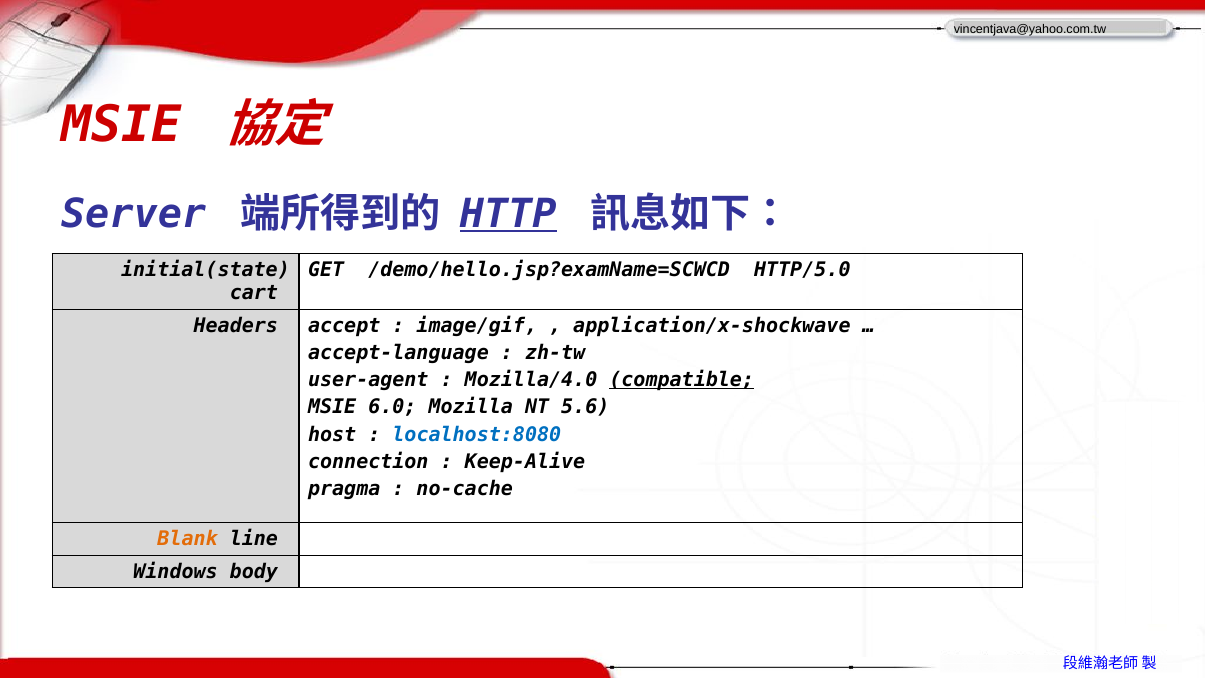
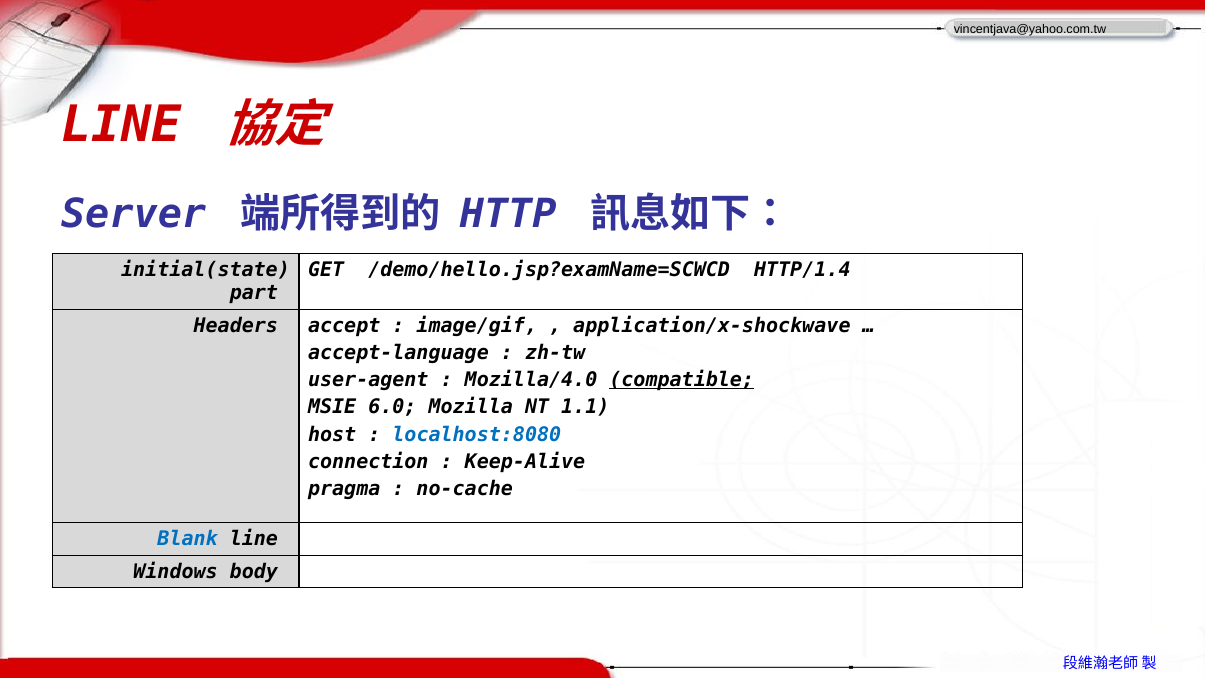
MSIE at (121, 125): MSIE -> LINE
HTTP underline: present -> none
HTTP/5.0: HTTP/5.0 -> HTTP/1.4
cart: cart -> part
5.6: 5.6 -> 1.1
Blank colour: orange -> blue
